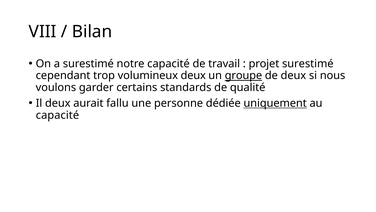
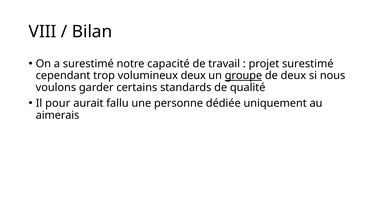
Il deux: deux -> pour
uniquement underline: present -> none
capacité at (57, 115): capacité -> aimerais
